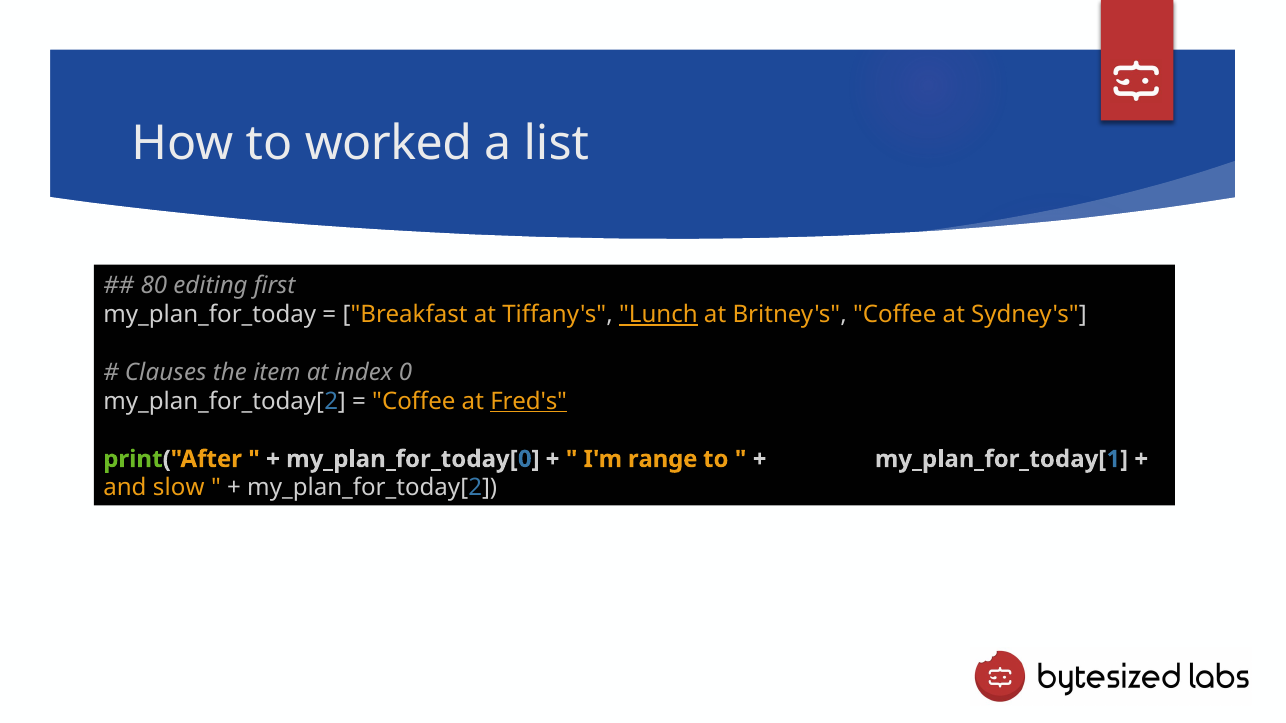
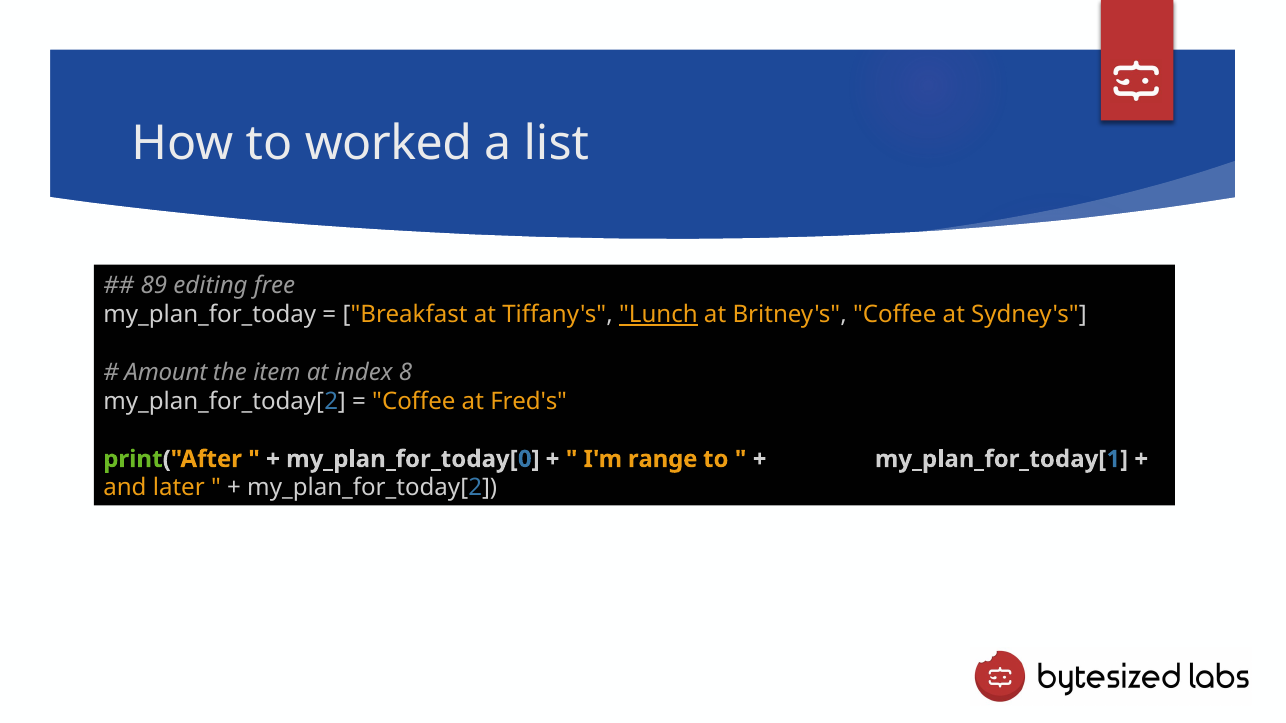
80: 80 -> 89
first: first -> free
Clauses: Clauses -> Amount
0: 0 -> 8
Fred's underline: present -> none
slow: slow -> later
